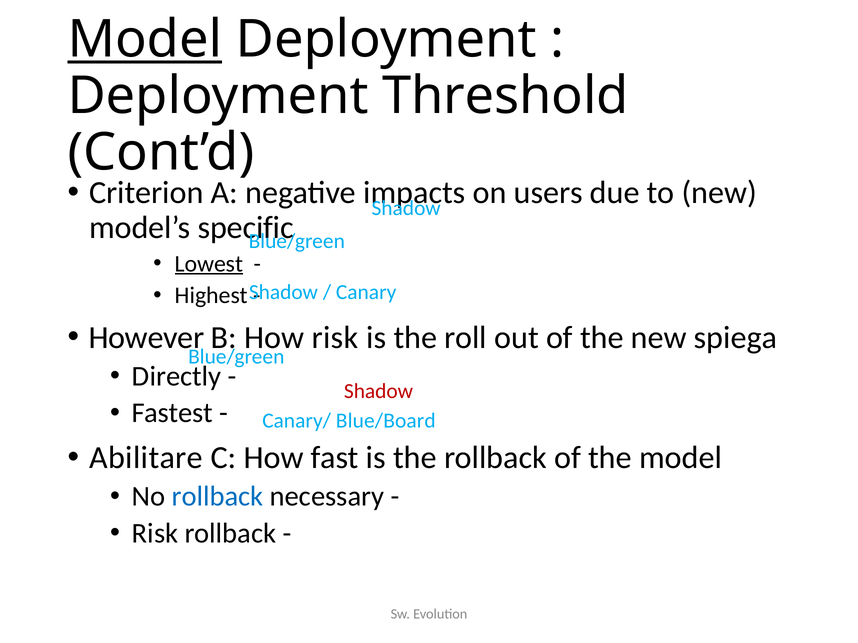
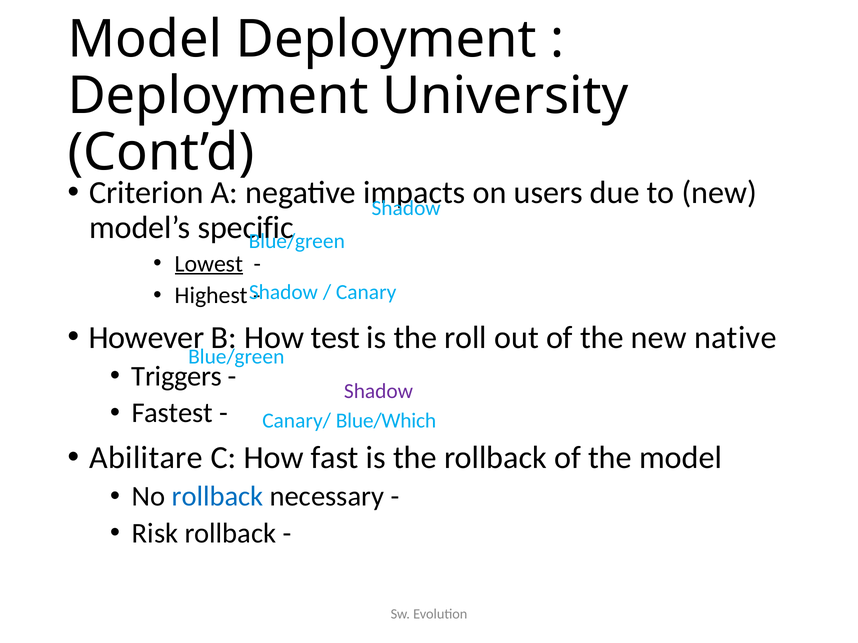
Model at (145, 39) underline: present -> none
Threshold: Threshold -> University
How risk: risk -> test
spiega: spiega -> native
Directly: Directly -> Triggers
Shadow at (378, 391) colour: red -> purple
Blue/Board: Blue/Board -> Blue/Which
